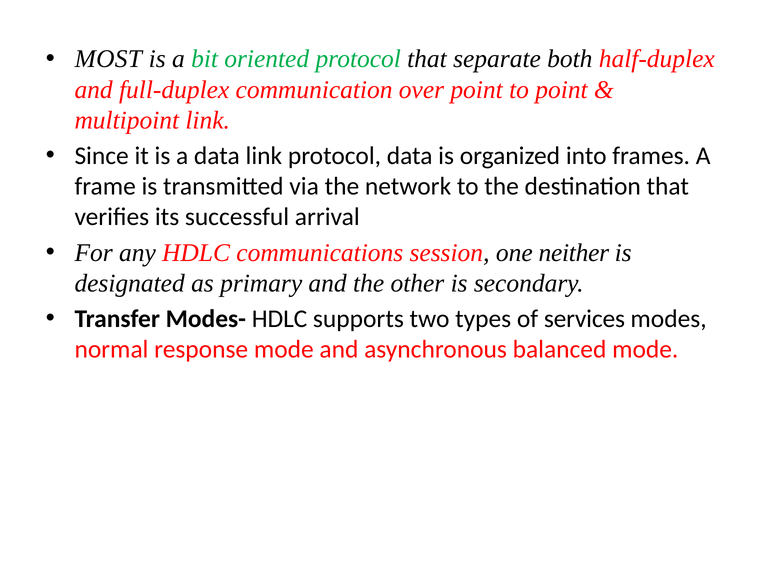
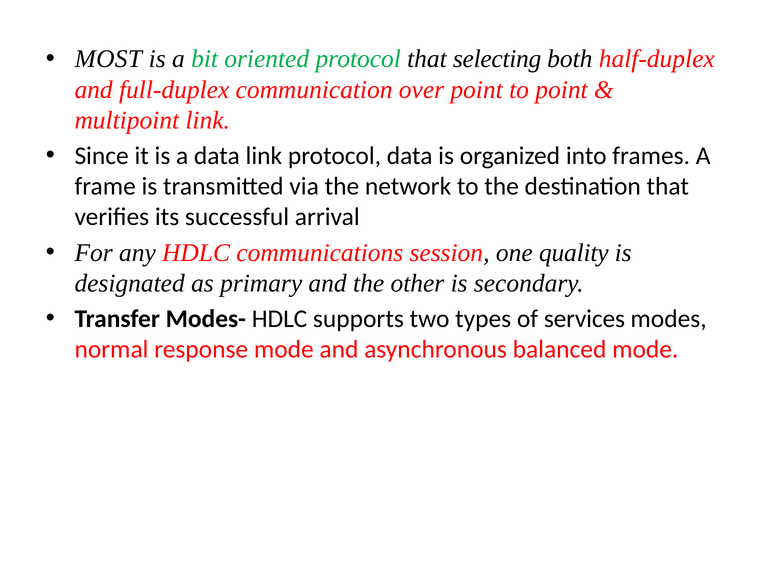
separate: separate -> selecting
neither: neither -> quality
